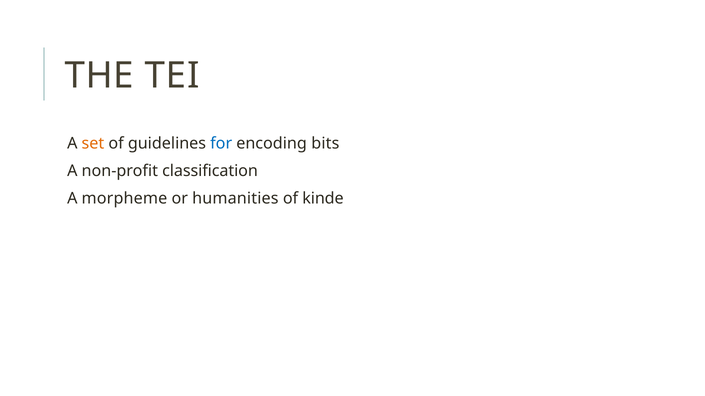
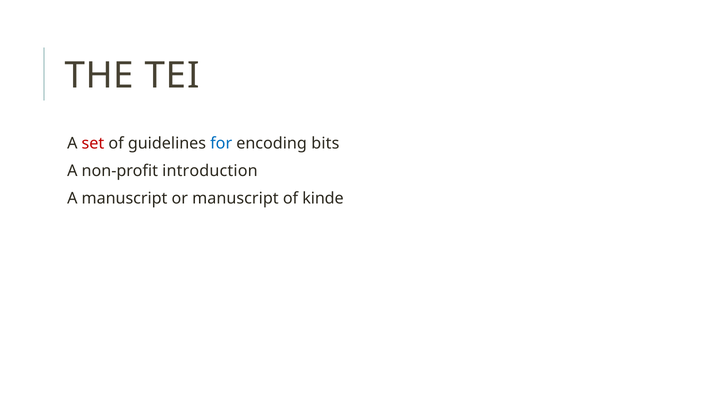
set colour: orange -> red
classification: classification -> introduction
A morpheme: morpheme -> manuscript
or humanities: humanities -> manuscript
